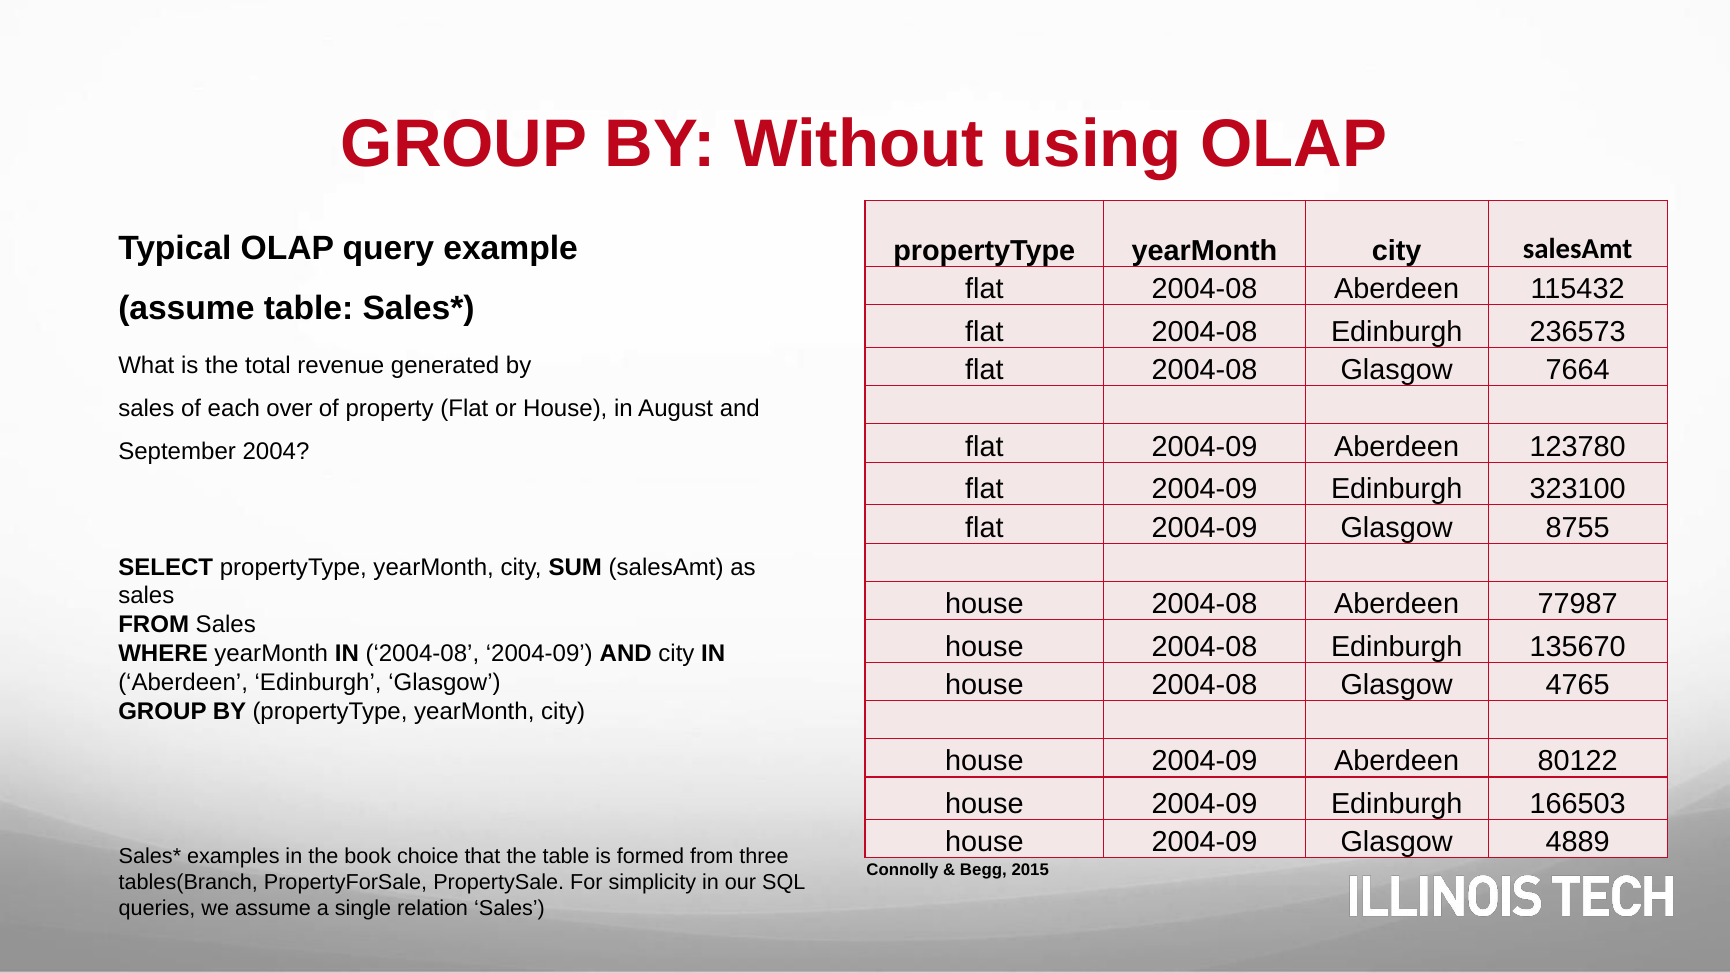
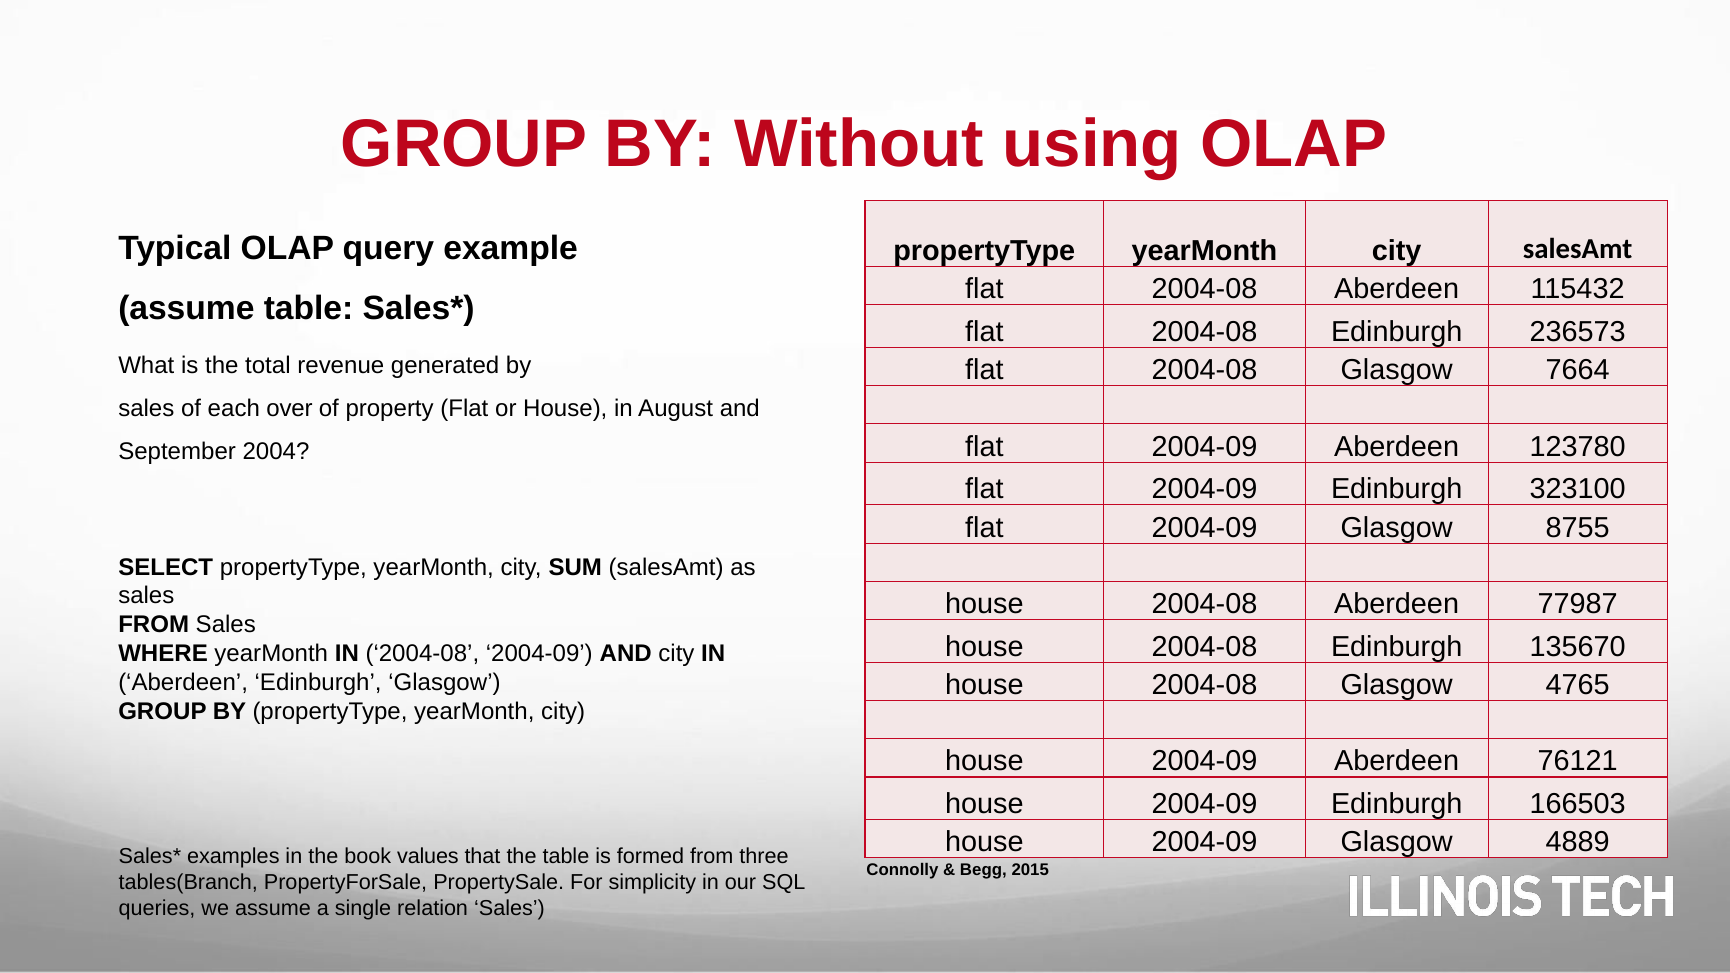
80122: 80122 -> 76121
choice: choice -> values
